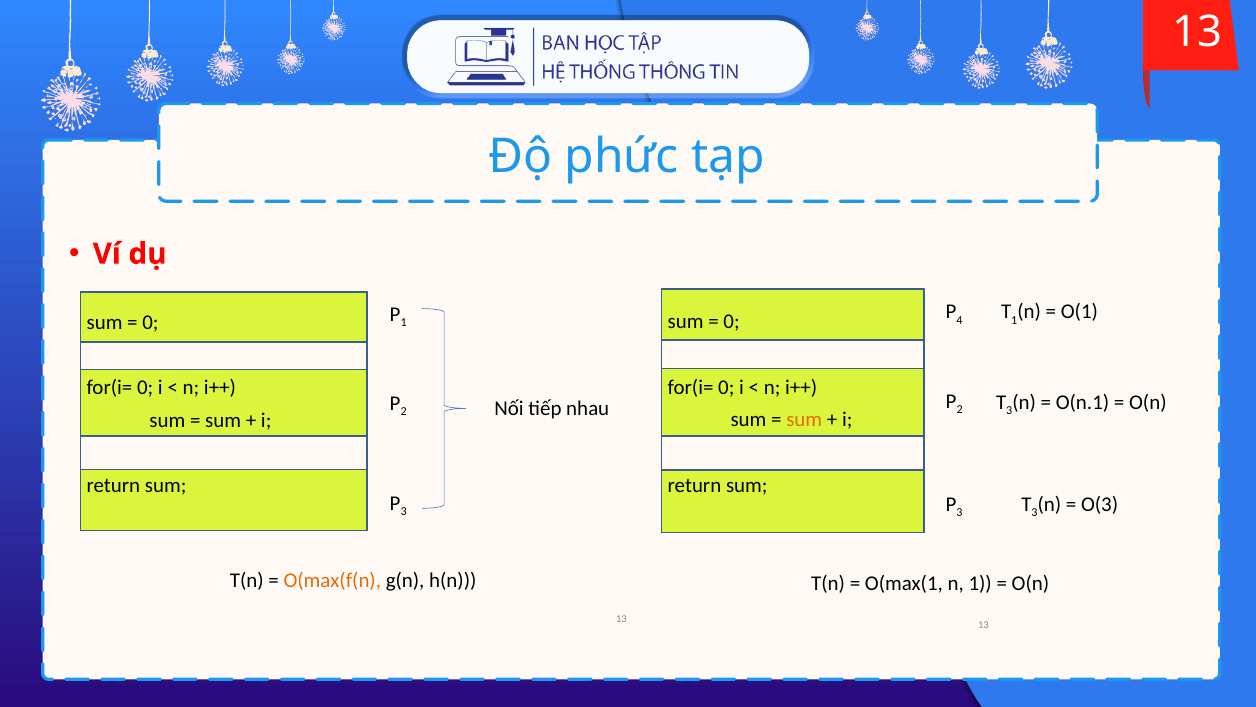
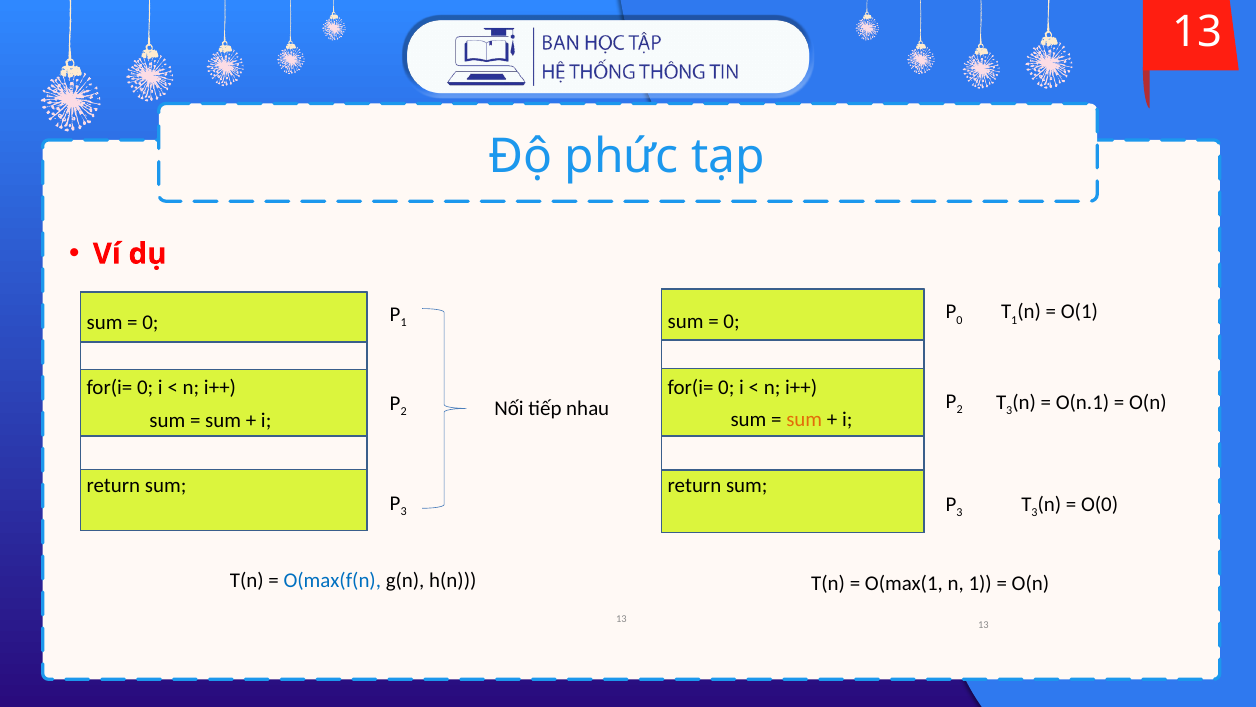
4 at (959, 320): 4 -> 0
O(3: O(3 -> O(0
O(max(f(n colour: orange -> blue
